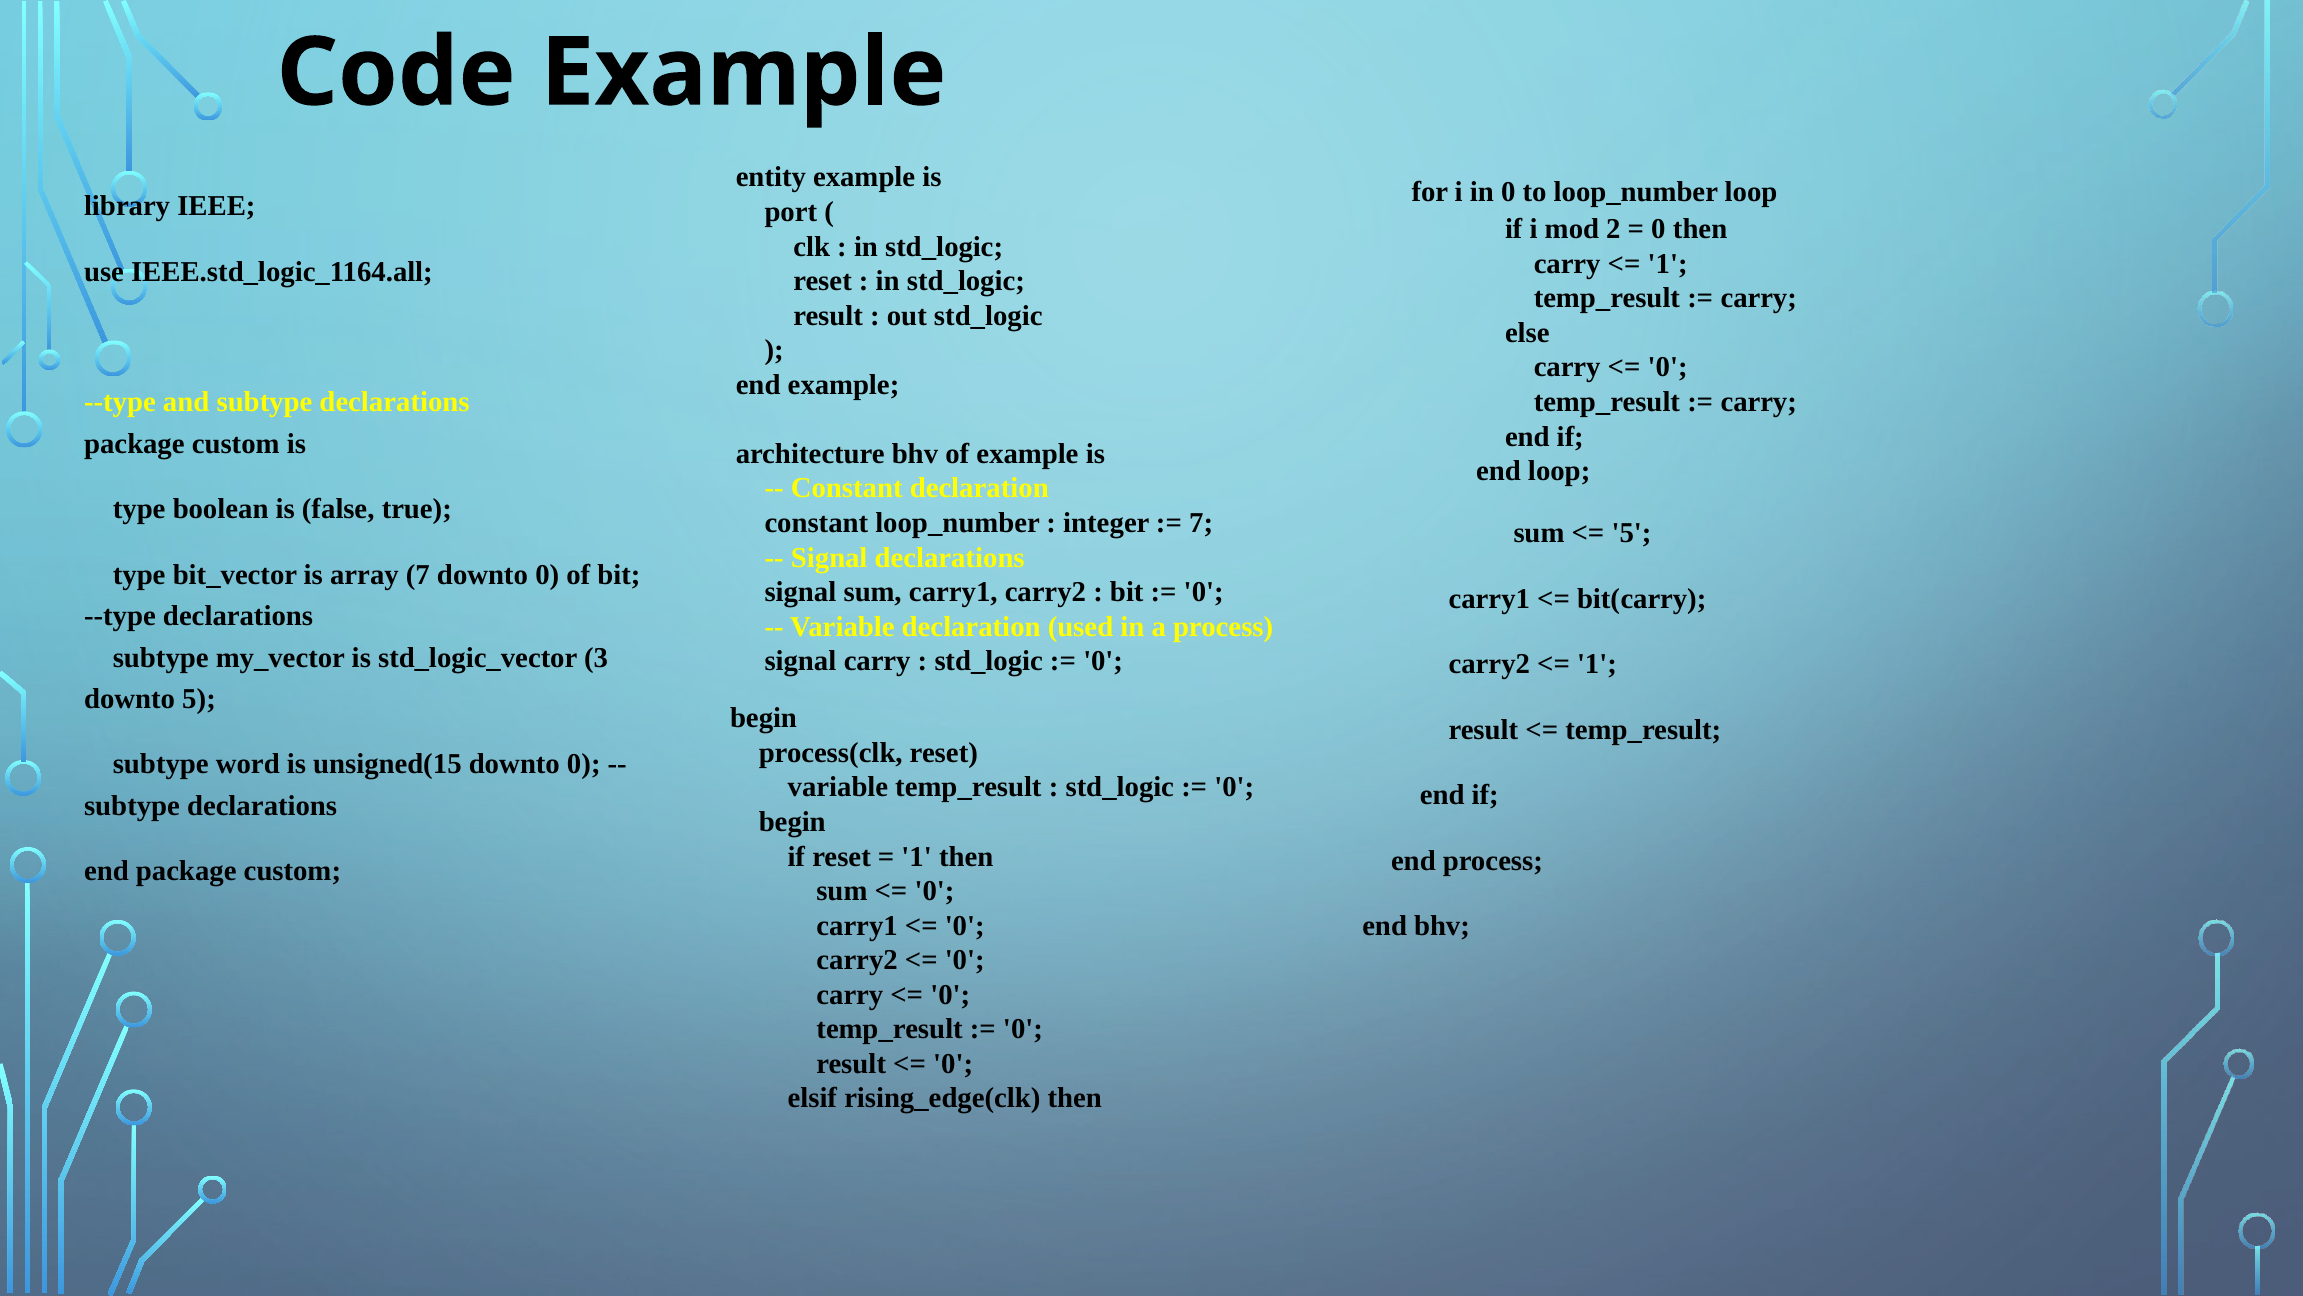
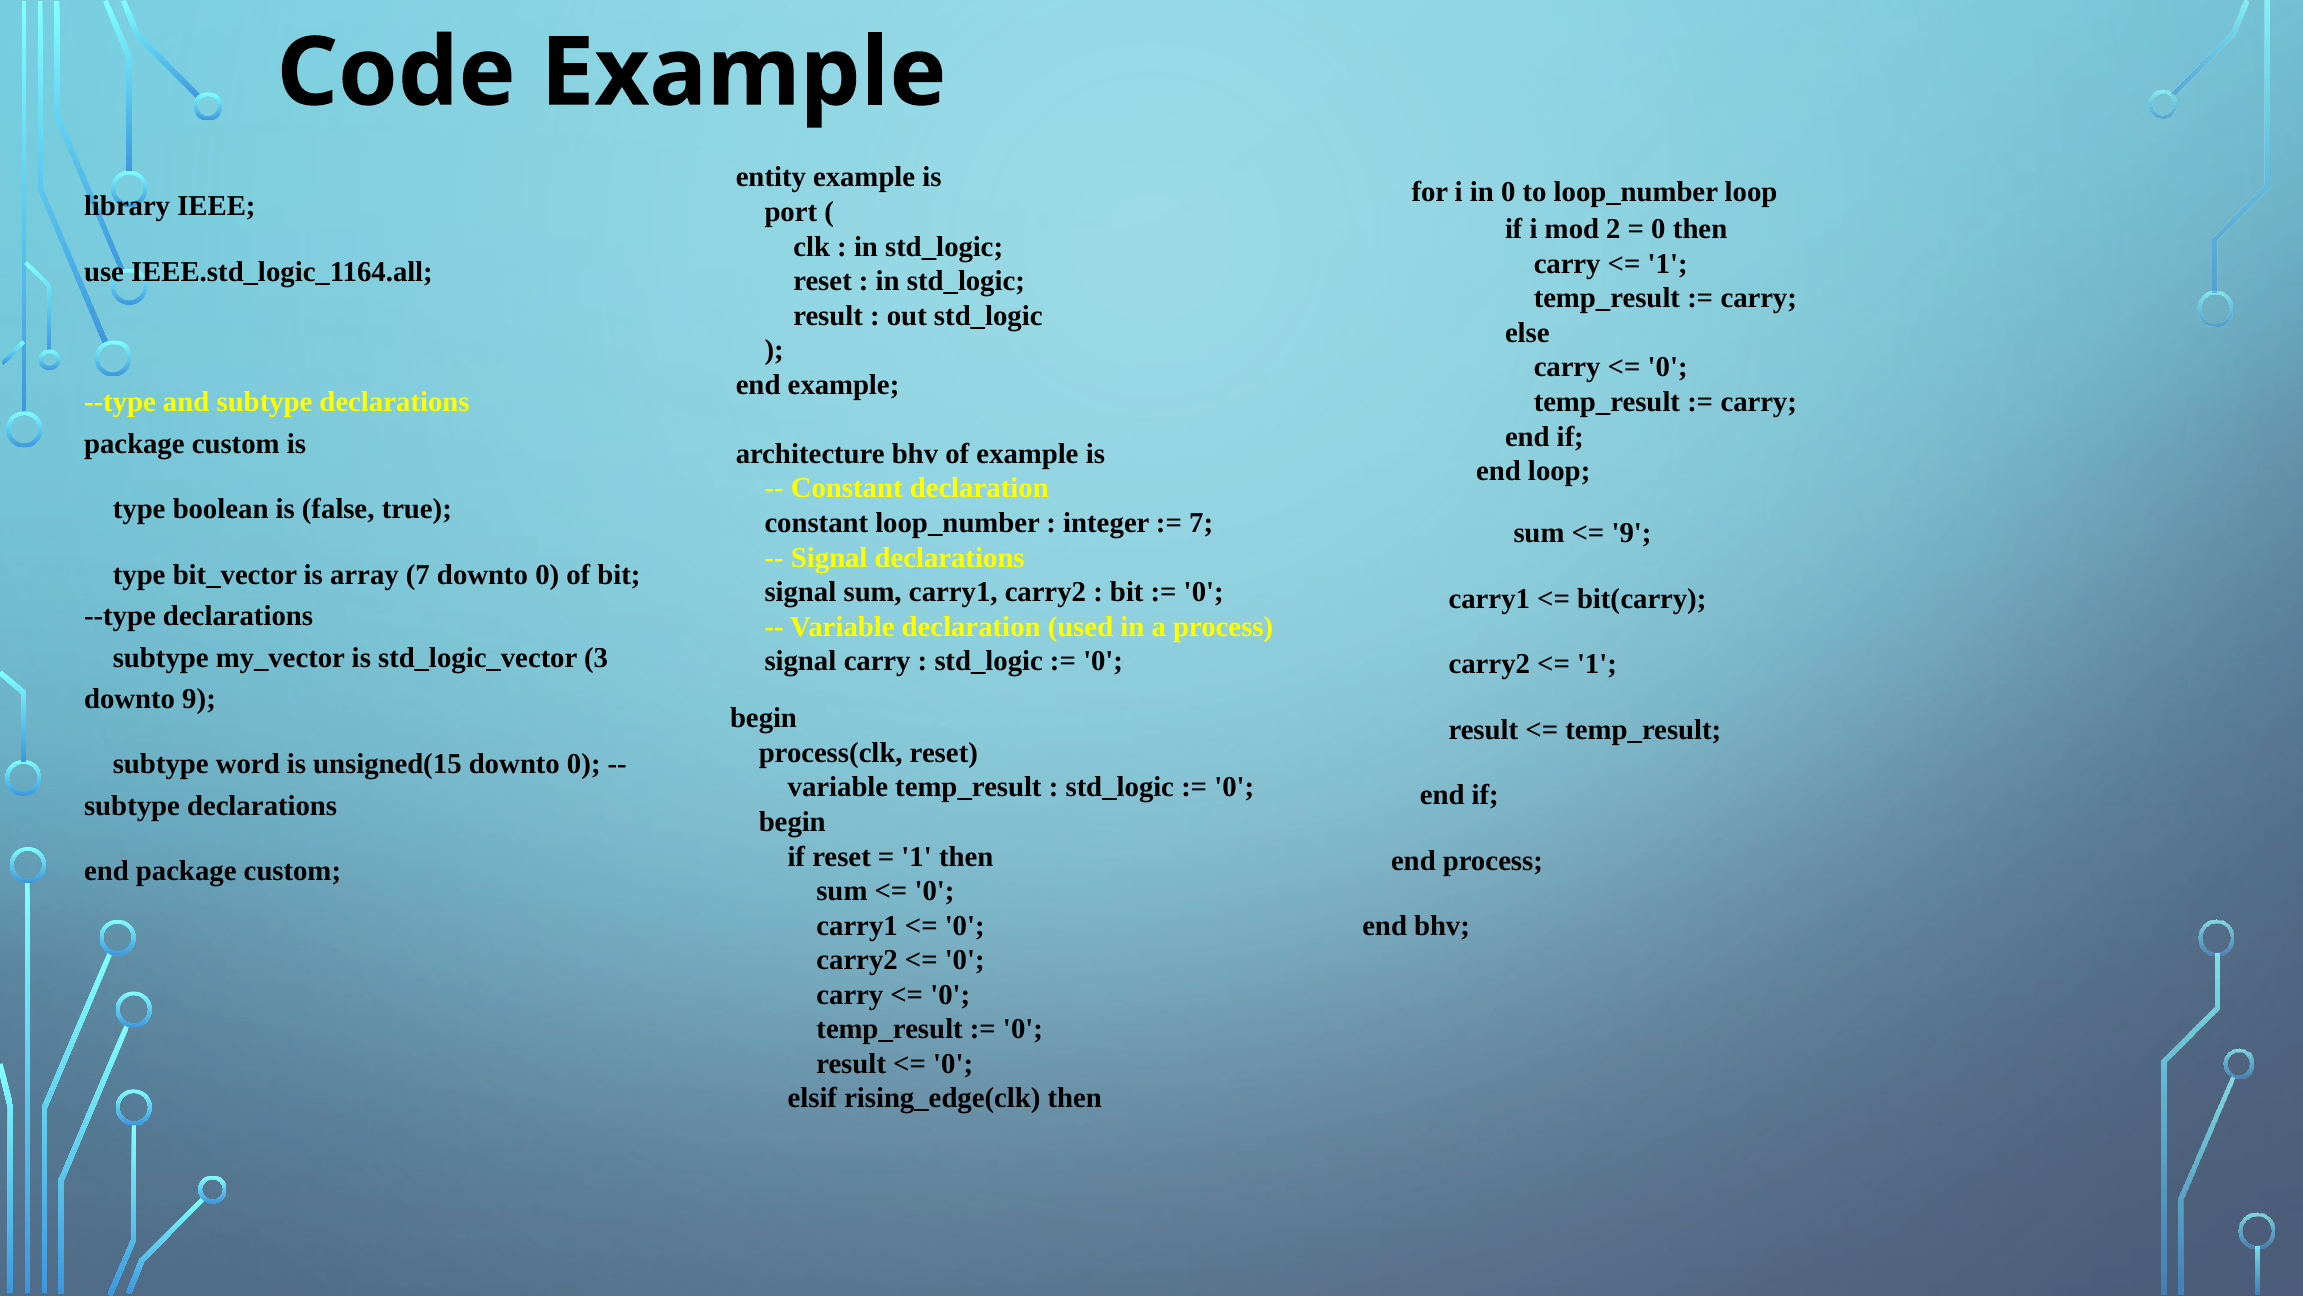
5 at (1632, 533): 5 -> 9
downto 5: 5 -> 9
